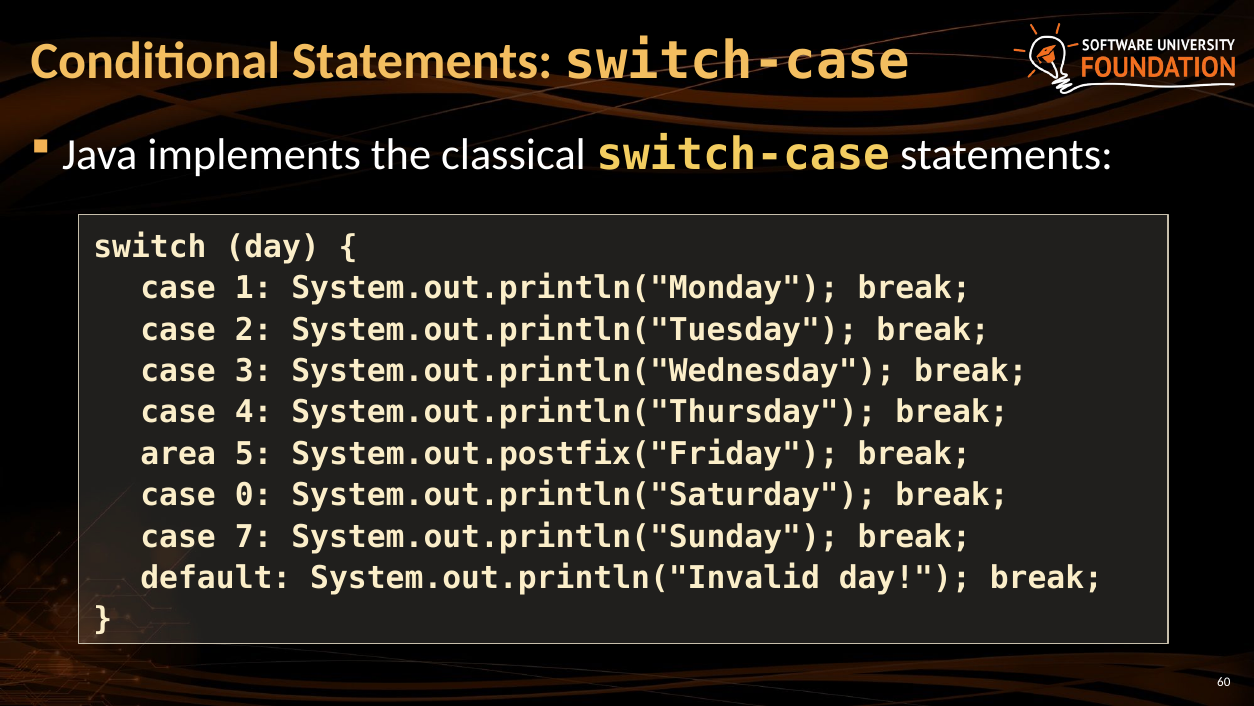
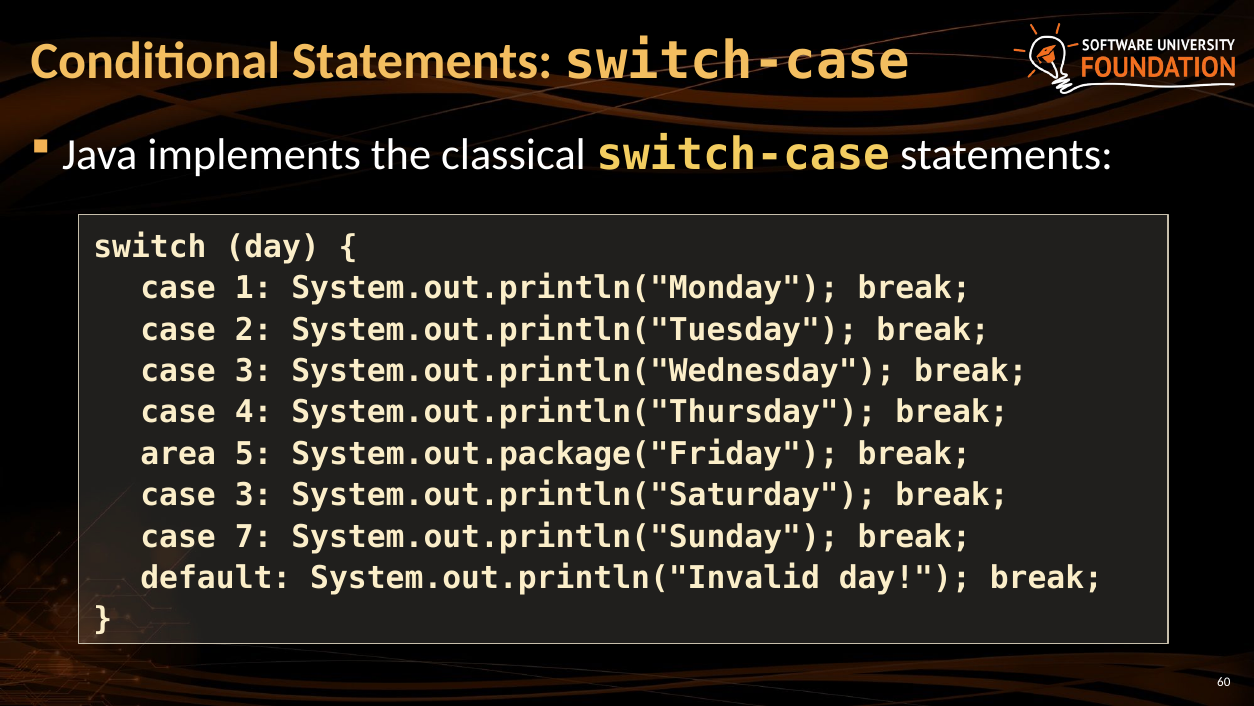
System.out.postfix("Friday: System.out.postfix("Friday -> System.out.package("Friday
0 at (254, 495): 0 -> 3
